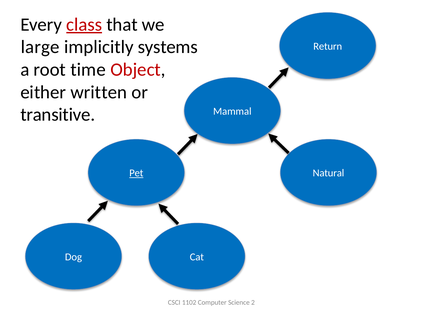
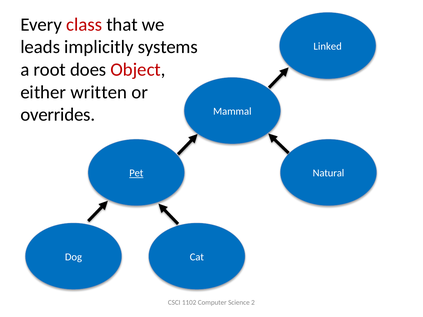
class underline: present -> none
large: large -> leads
Return: Return -> Linked
time: time -> does
transitive: transitive -> overrides
